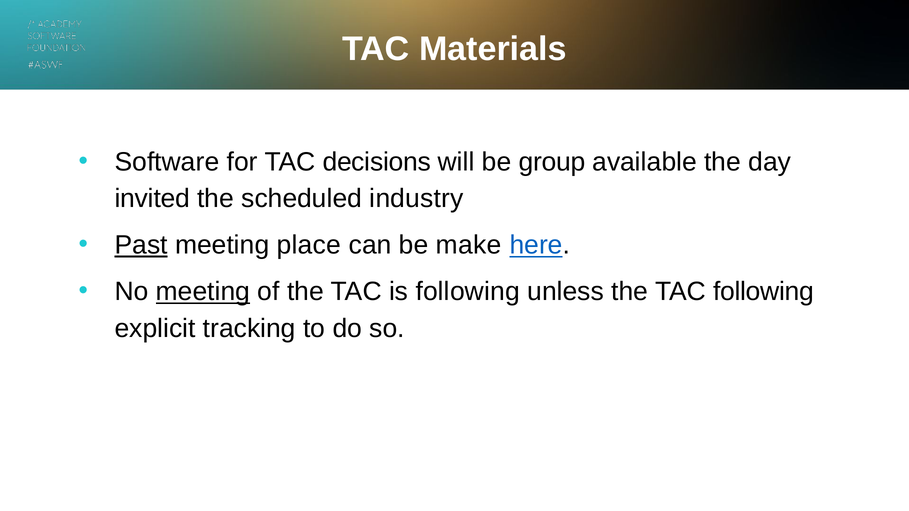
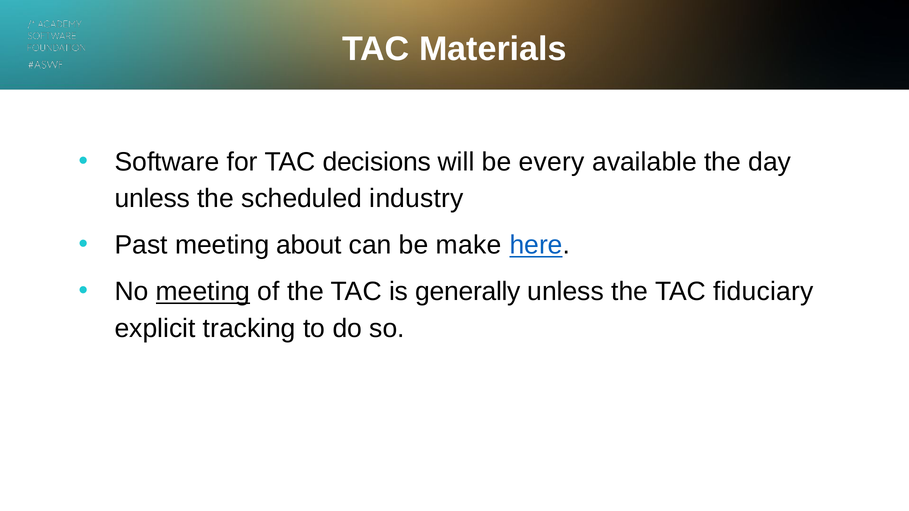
group: group -> every
invited at (152, 199): invited -> unless
Past underline: present -> none
place: place -> about
is following: following -> generally
TAC following: following -> fiduciary
